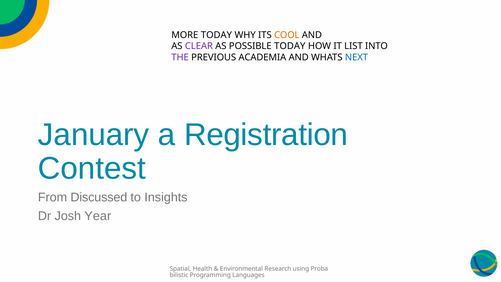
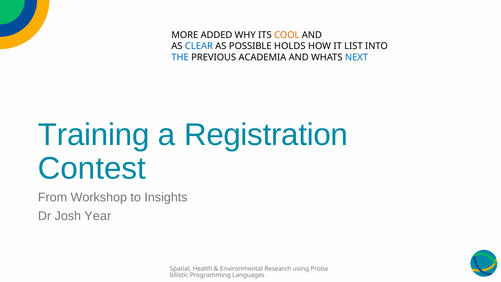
MORE TODAY: TODAY -> ADDED
CLEAR colour: purple -> blue
POSSIBLE TODAY: TODAY -> HOLDS
THE colour: purple -> blue
January: January -> Training
Discussed: Discussed -> Workshop
